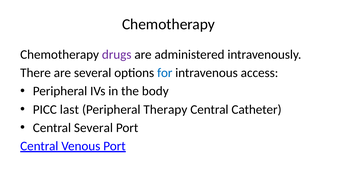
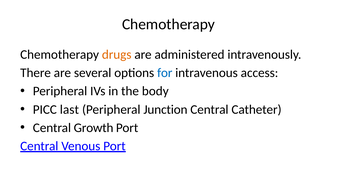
drugs colour: purple -> orange
Therapy: Therapy -> Junction
Central Several: Several -> Growth
